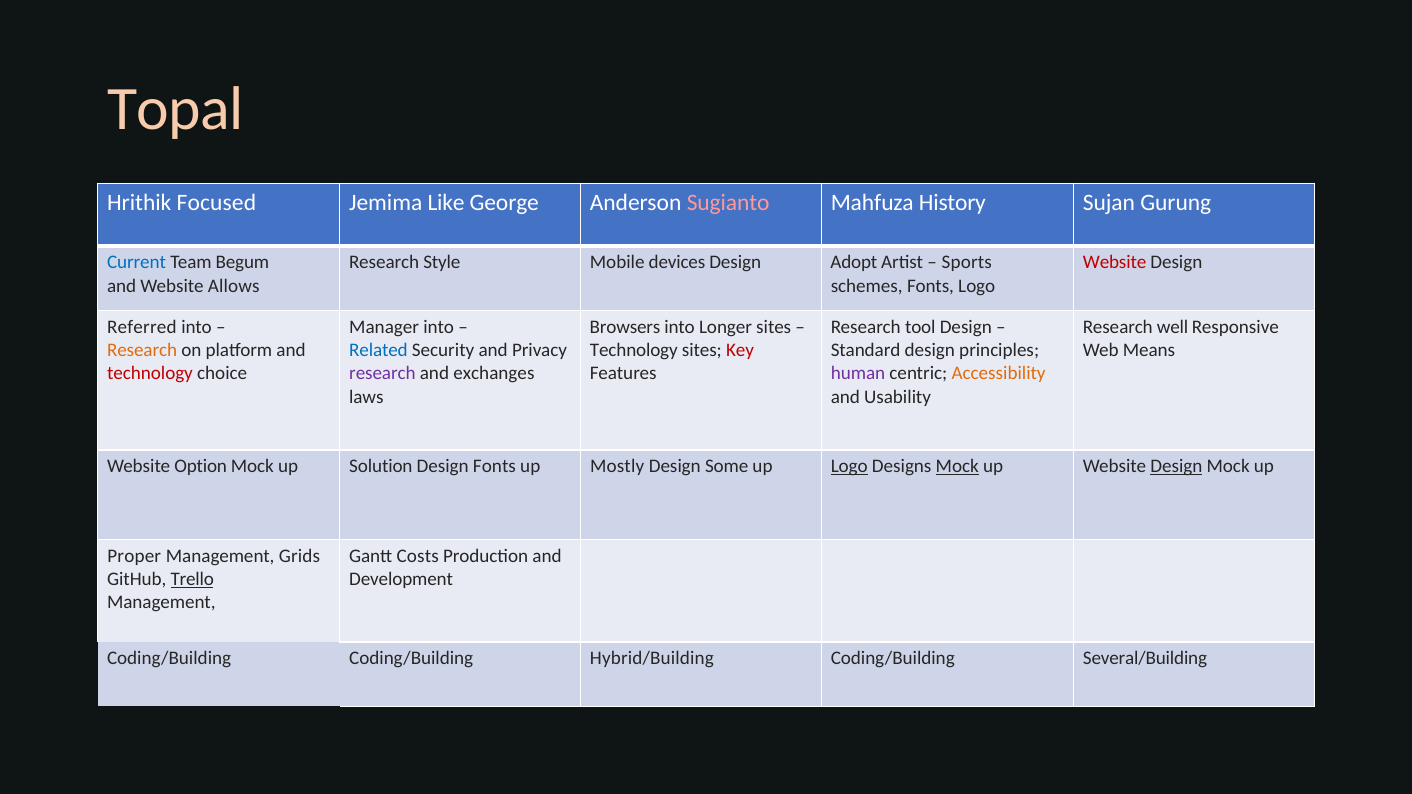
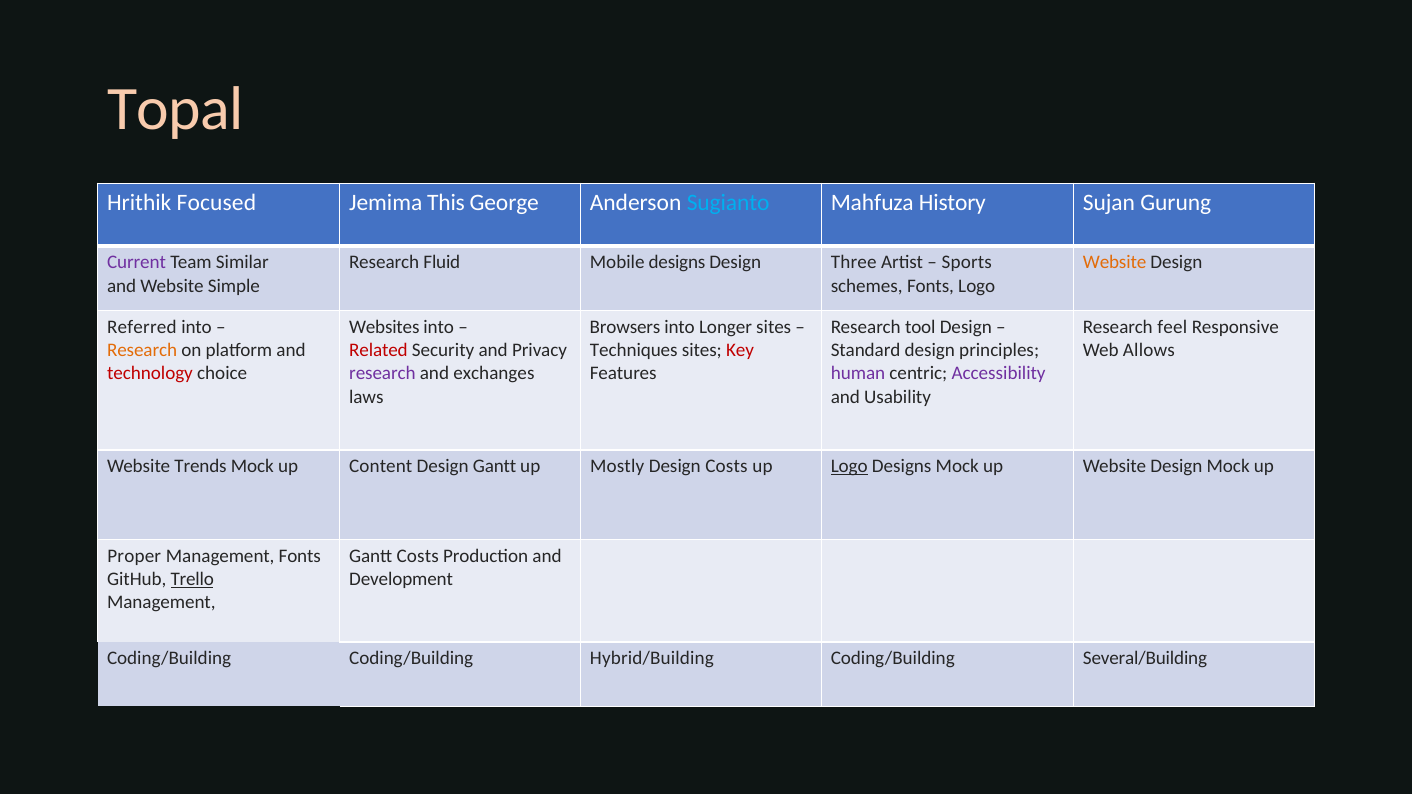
Like: Like -> This
Sugianto colour: pink -> light blue
Current colour: blue -> purple
Begum: Begum -> Similar
Style: Style -> Fluid
Mobile devices: devices -> designs
Adopt: Adopt -> Three
Website at (1115, 263) colour: red -> orange
Allows: Allows -> Simple
Manager: Manager -> Websites
well: well -> feel
Related colour: blue -> red
Technology at (634, 350): Technology -> Techniques
Means: Means -> Allows
Accessibility colour: orange -> purple
Option: Option -> Trends
Solution: Solution -> Content
Design Fonts: Fonts -> Gantt
Design Some: Some -> Costs
Mock at (957, 467) underline: present -> none
Design at (1176, 467) underline: present -> none
Management Grids: Grids -> Fonts
